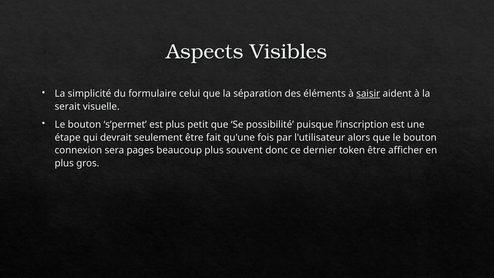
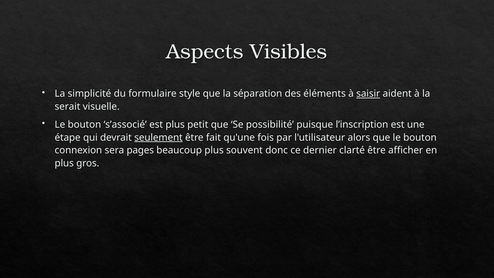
celui: celui -> style
s’permet: s’permet -> s’associé
seulement underline: none -> present
token: token -> clarté
